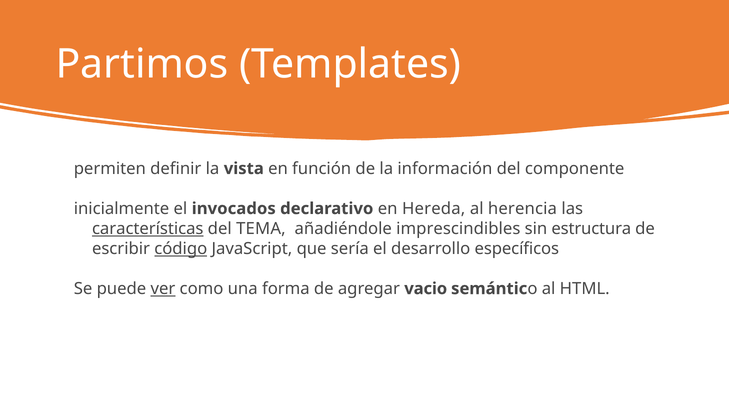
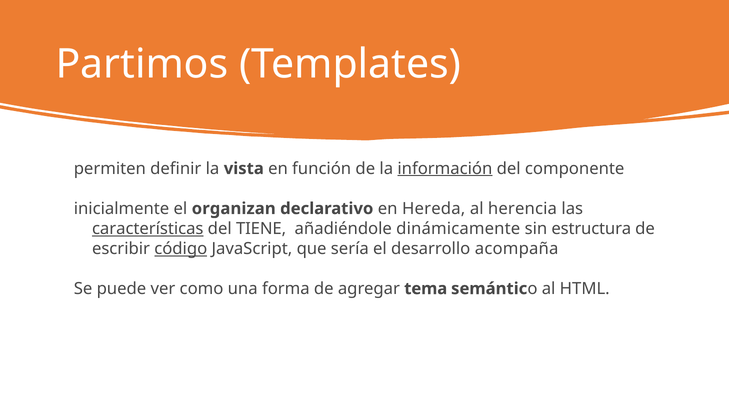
información underline: none -> present
invocados: invocados -> organizan
TEMA: TEMA -> TIENE
imprescindibles: imprescindibles -> dinámicamente
específicos: específicos -> acompaña
ver underline: present -> none
vacio: vacio -> tema
